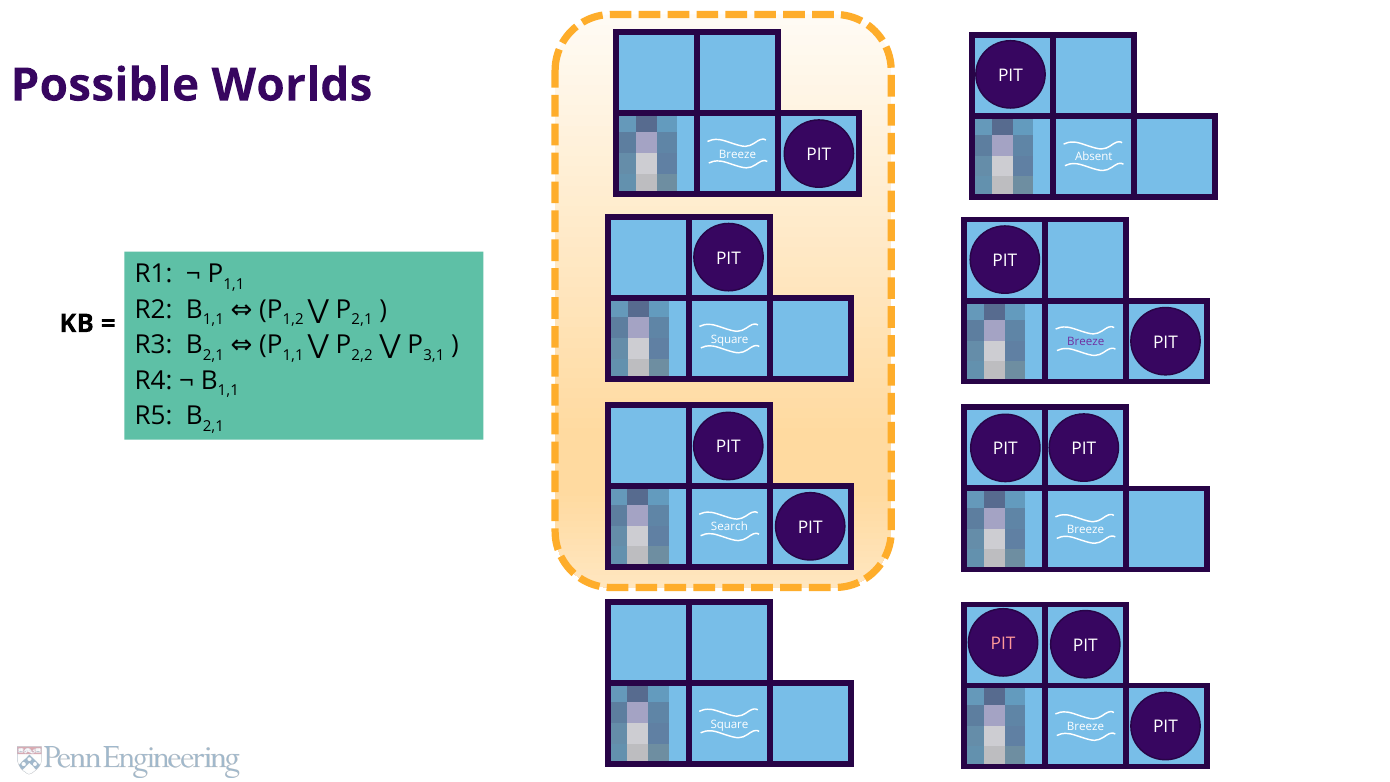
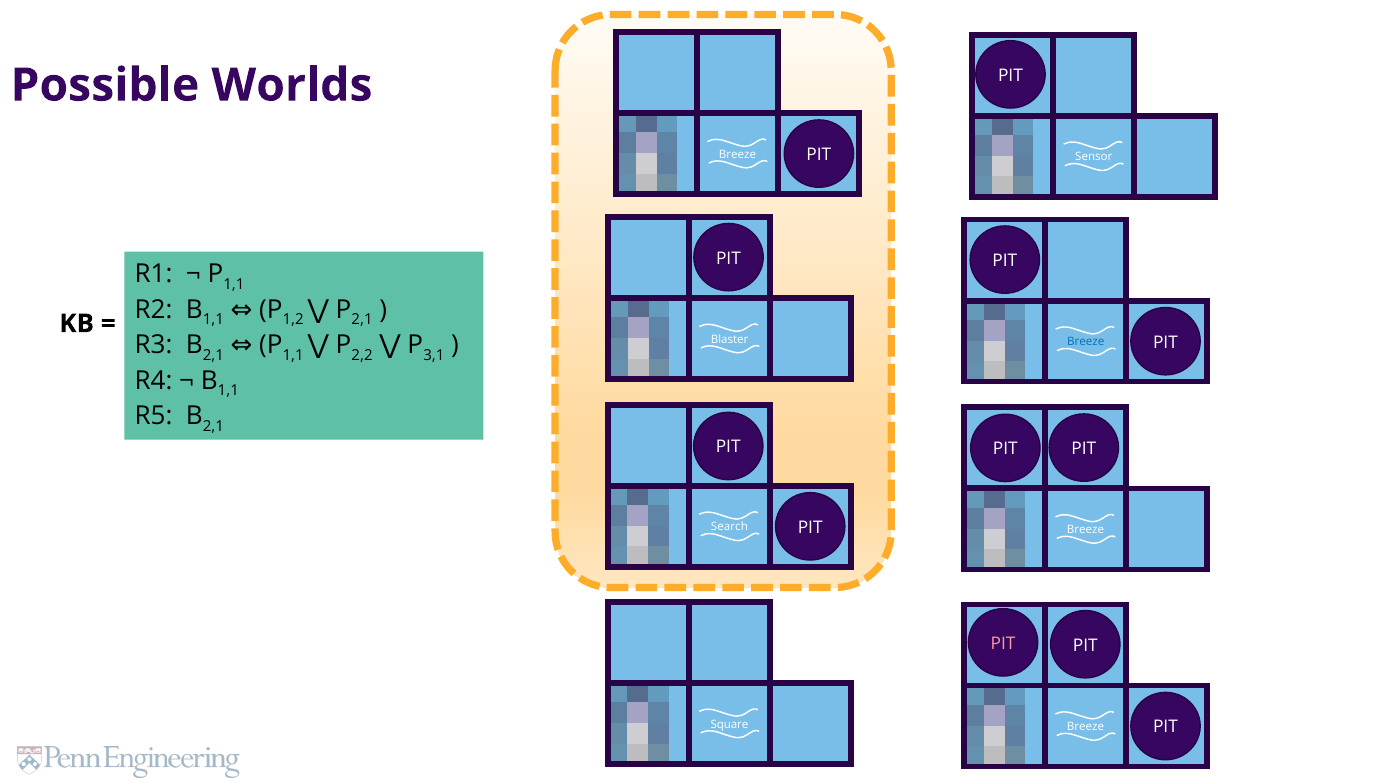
Absent: Absent -> Sensor
Square at (730, 339): Square -> Blaster
Breeze at (1086, 342) colour: purple -> blue
